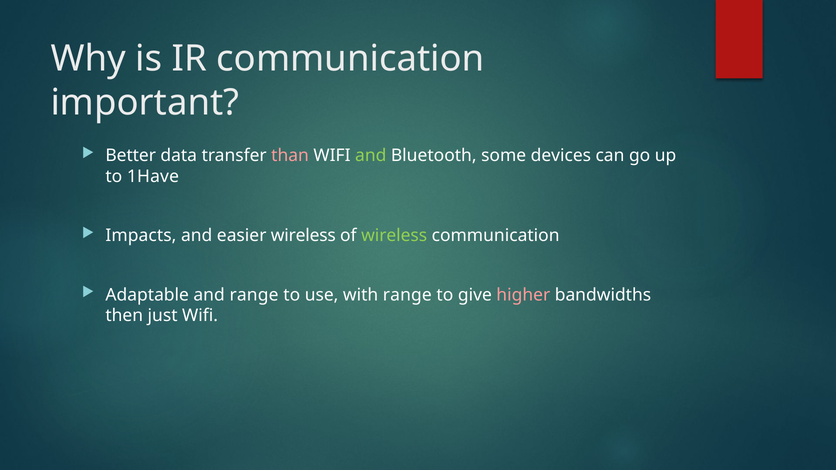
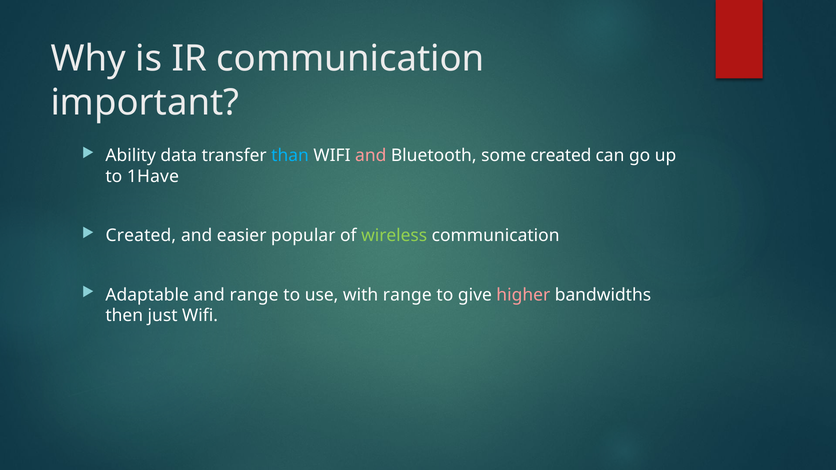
Better: Better -> Ability
than colour: pink -> light blue
and at (371, 156) colour: light green -> pink
some devices: devices -> created
Impacts at (141, 236): Impacts -> Created
easier wireless: wireless -> popular
